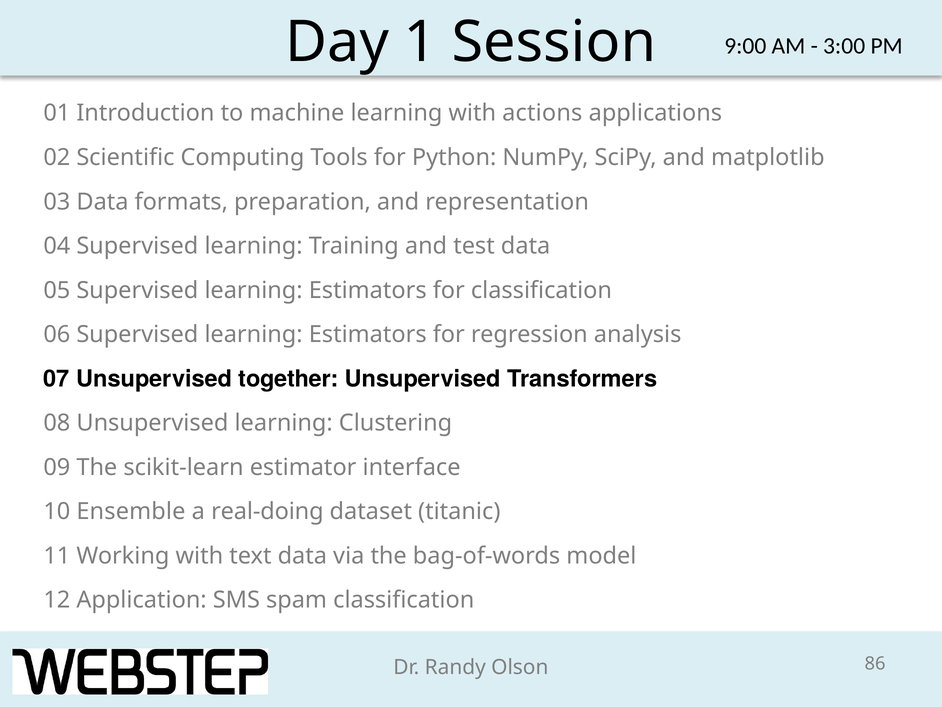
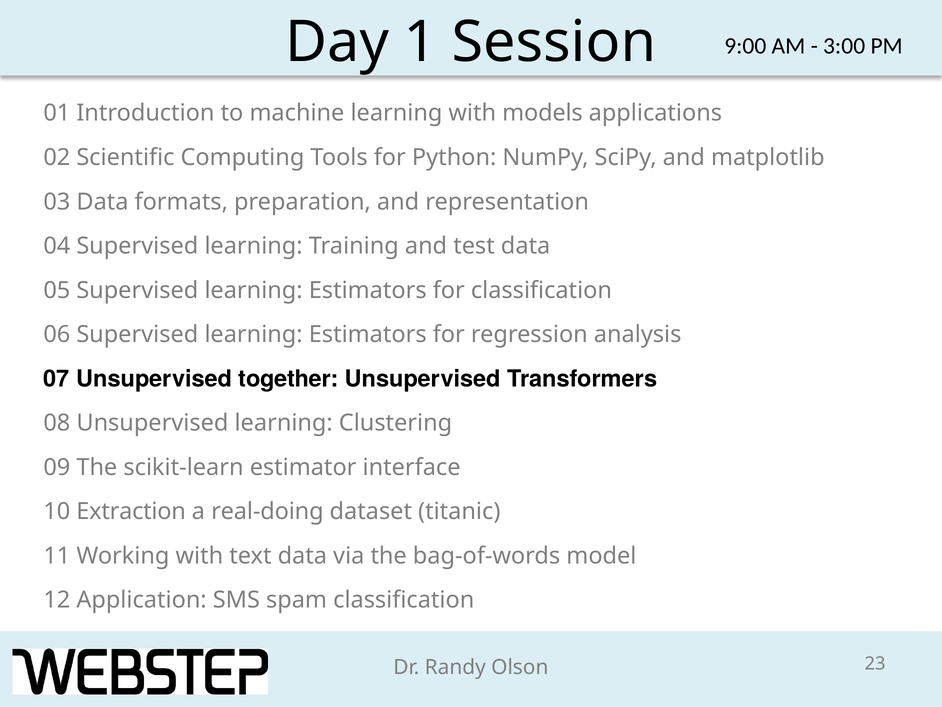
actions: actions -> models
Ensemble: Ensemble -> Extraction
86: 86 -> 23
